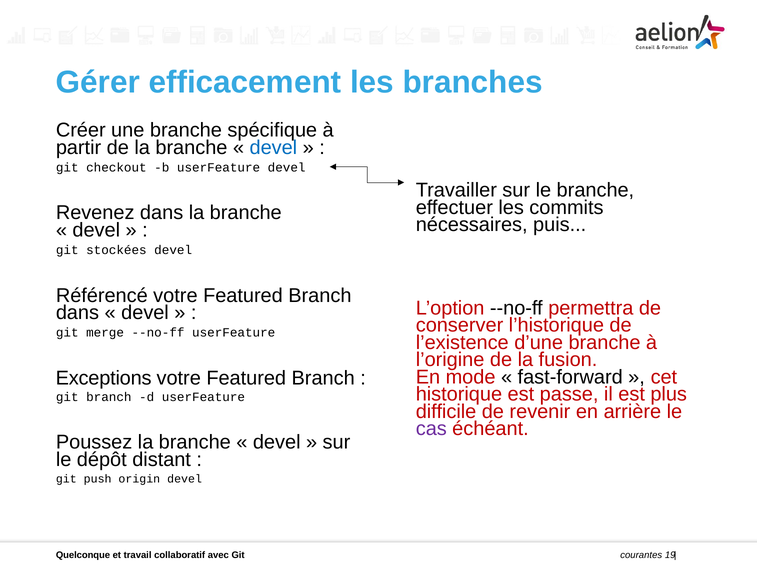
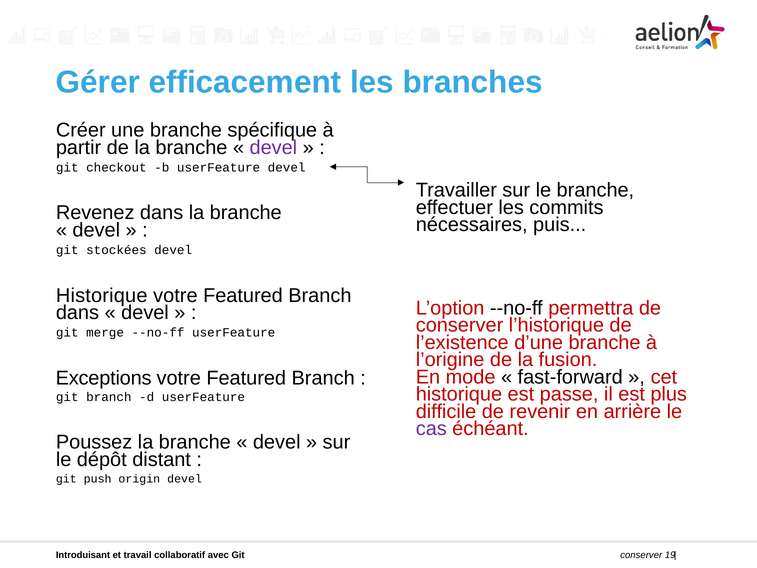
devel at (273, 147) colour: blue -> purple
Référencé at (102, 295): Référencé -> Historique
Quelconque: Quelconque -> Introduisant
courantes at (641, 555): courantes -> conserver
